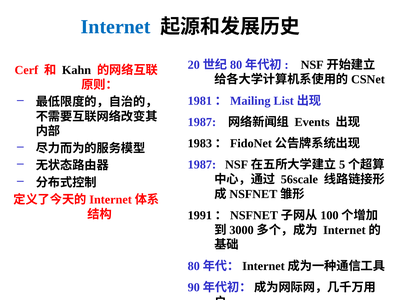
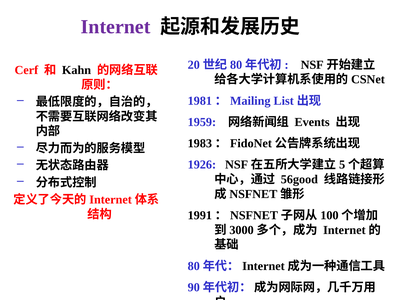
Internet colour: blue -> purple
1987 at (202, 122): 1987 -> 1959
1987 at (202, 164): 1987 -> 1926
56scale: 56scale -> 56good
